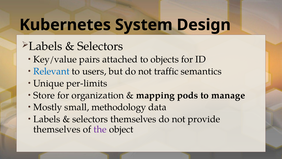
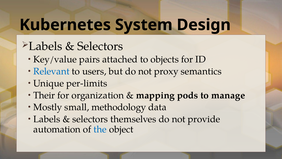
traffic: traffic -> proxy
Store: Store -> Their
themselves at (57, 129): themselves -> automation
the colour: purple -> blue
